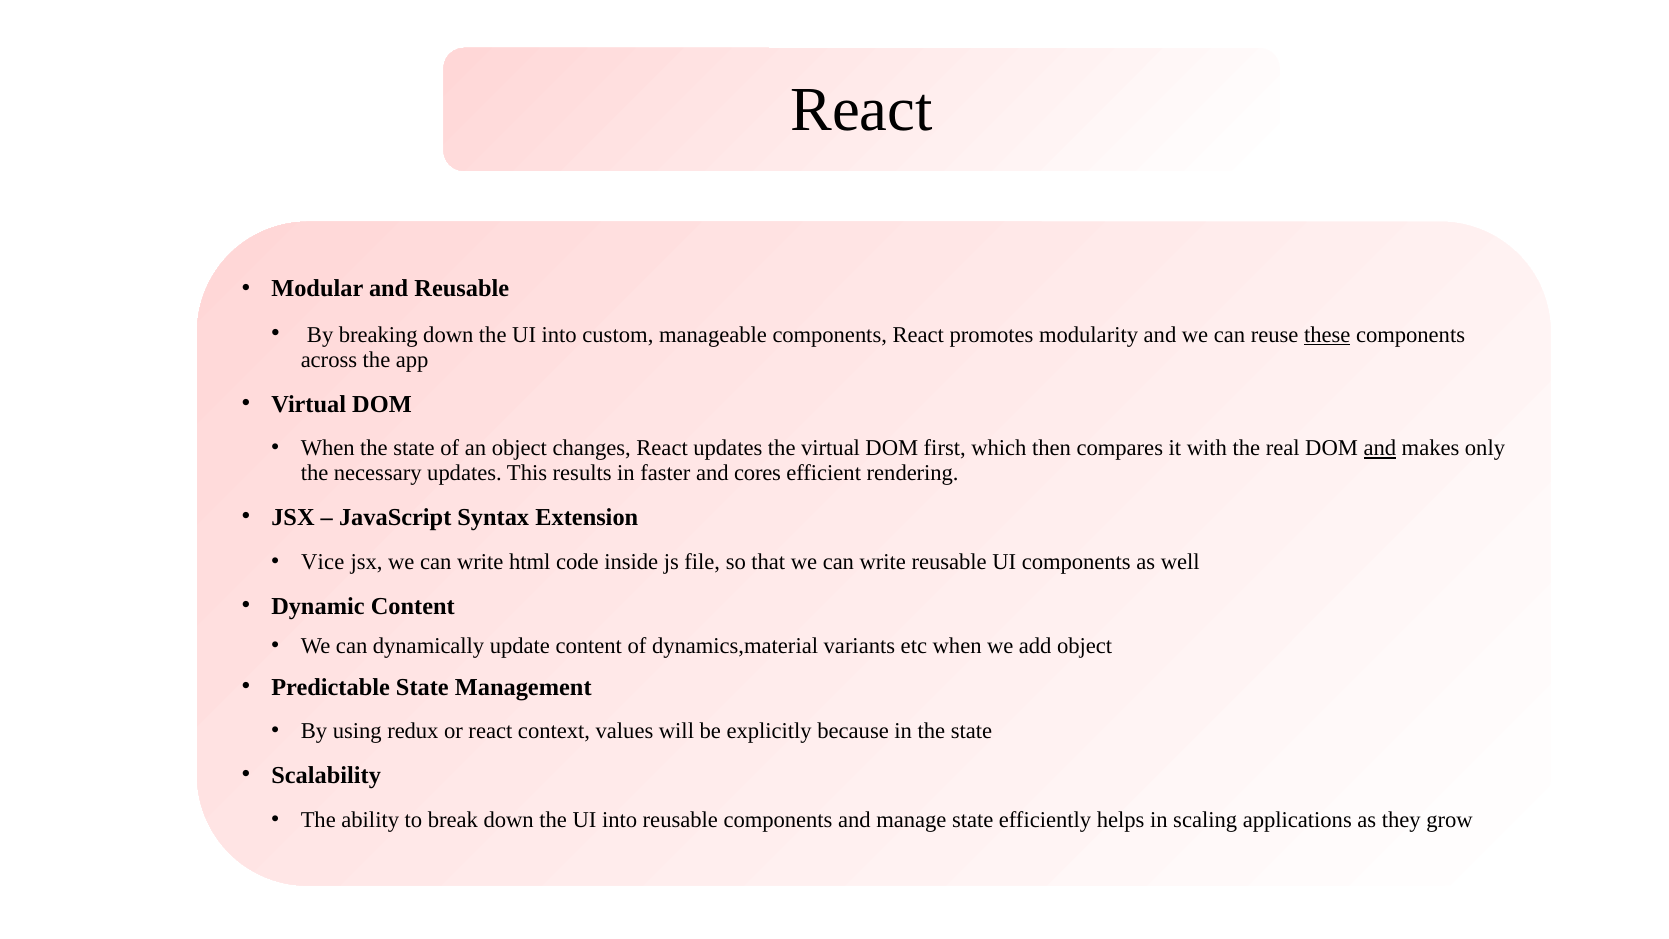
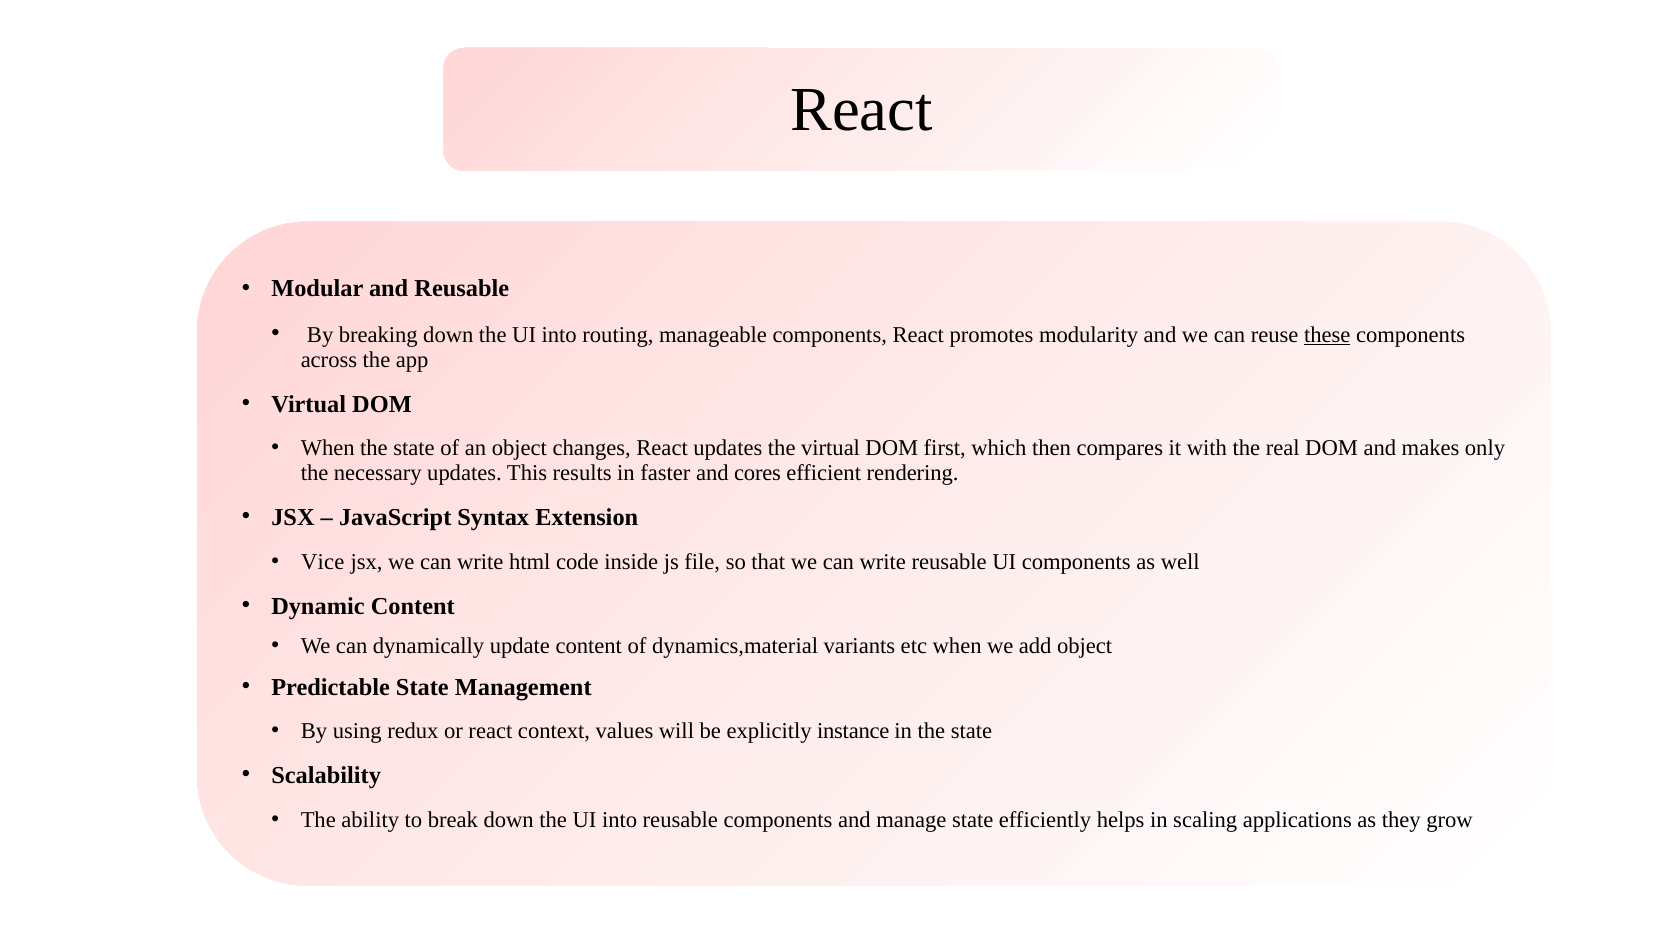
custom: custom -> routing
and at (1380, 448) underline: present -> none
because: because -> instance
